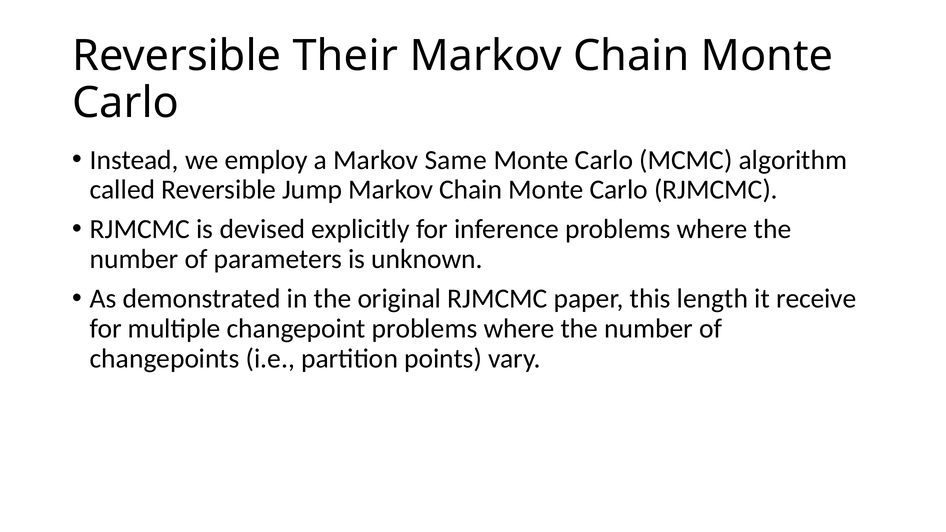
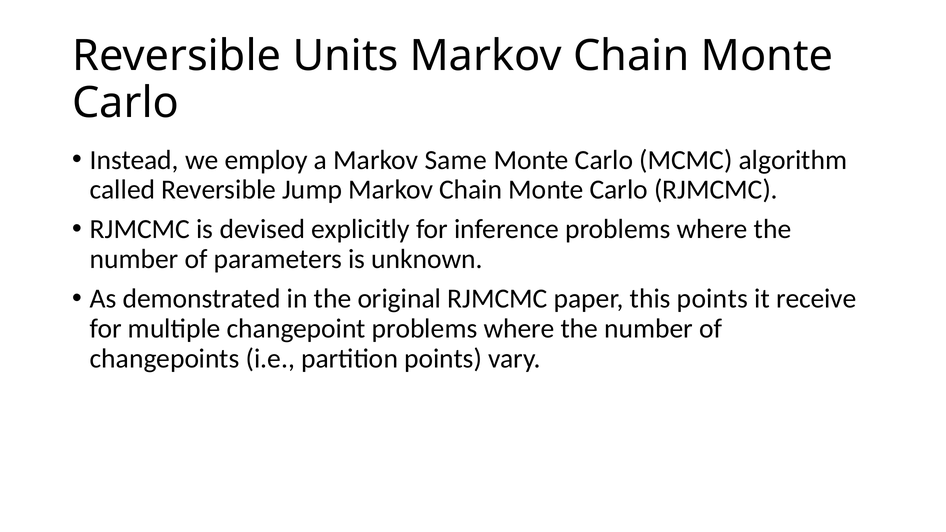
Their: Their -> Units
this length: length -> points
